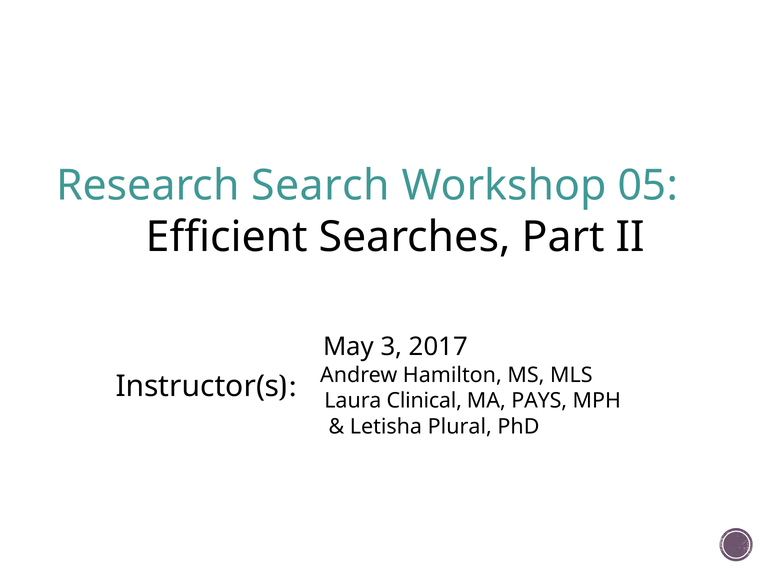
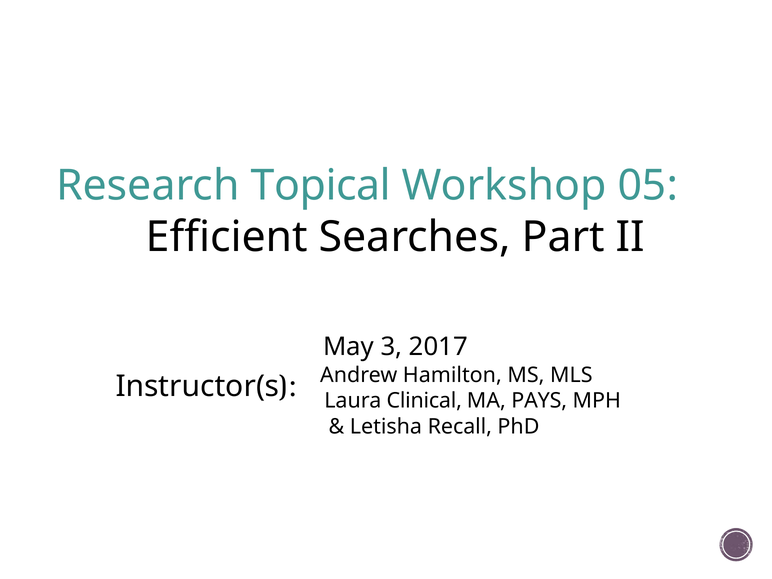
Search: Search -> Topical
Plural: Plural -> Recall
